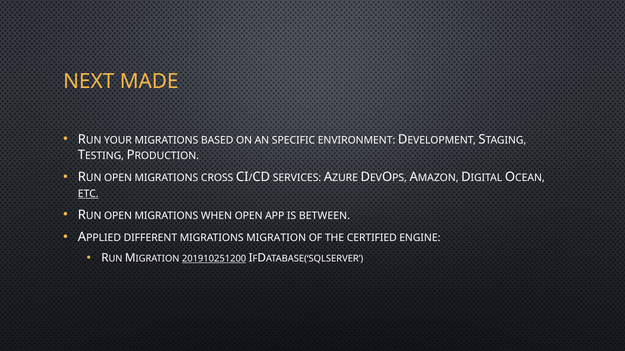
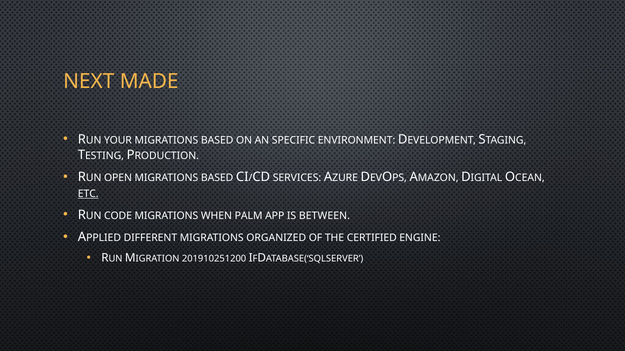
CROSS at (217, 178): CROSS -> BASED
OPEN at (118, 216): OPEN -> CODE
WHEN OPEN: OPEN -> PALM
MIGRATION: MIGRATION -> ORGANIZED
201910251200 underline: present -> none
